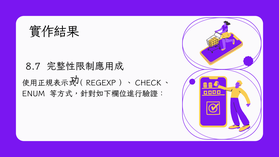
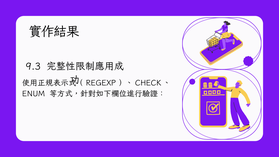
8.7: 8.7 -> 9.3
